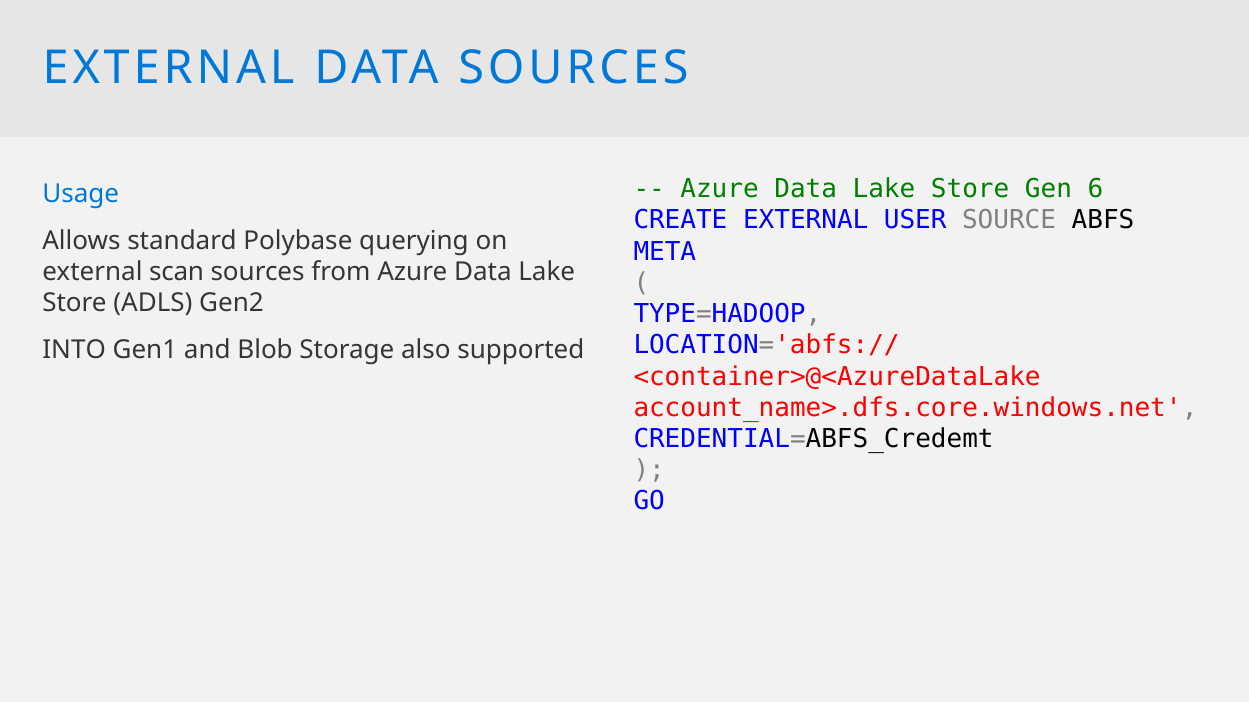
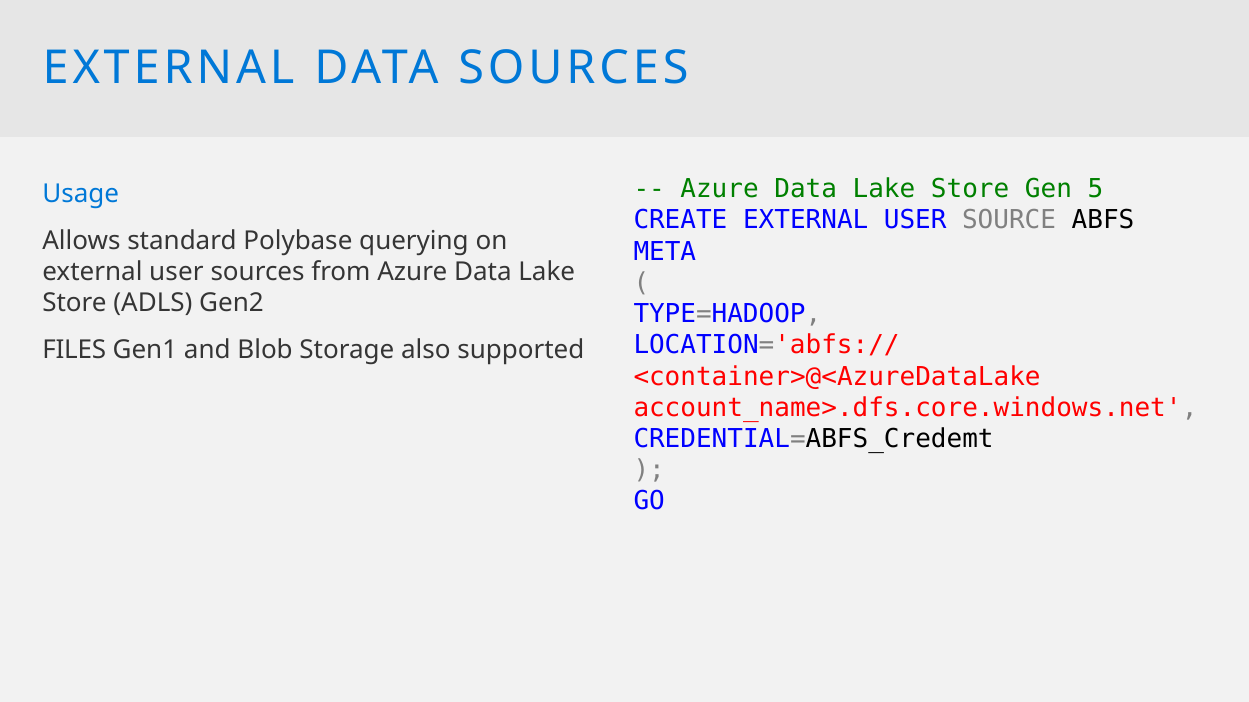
6: 6 -> 5
scan at (177, 272): scan -> user
INTO: INTO -> FILES
